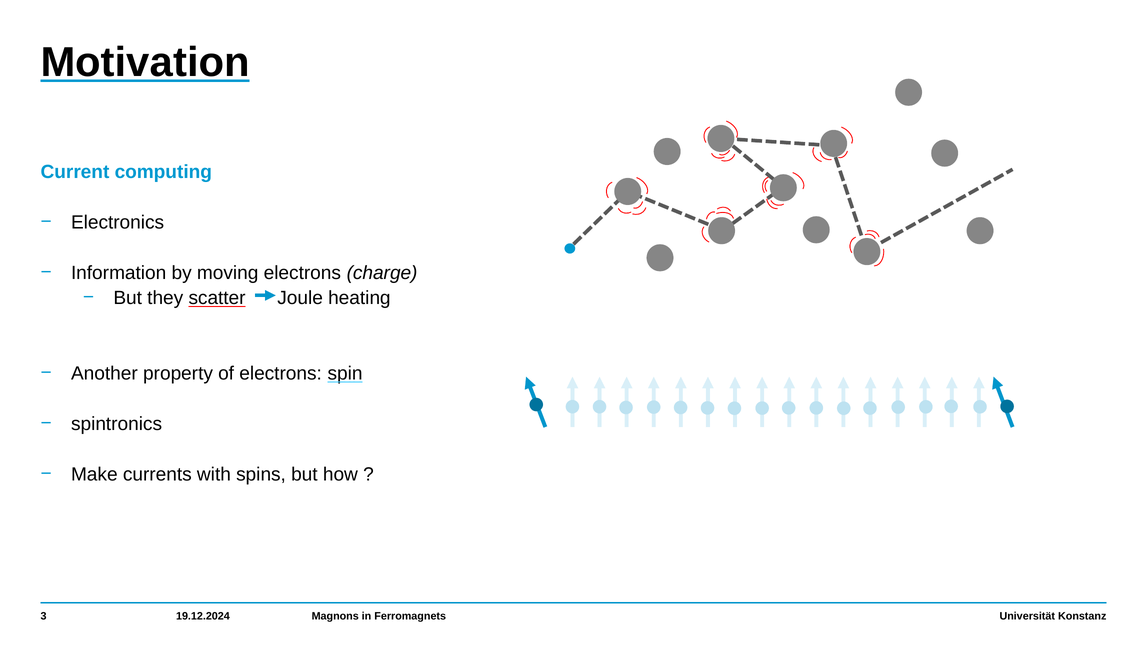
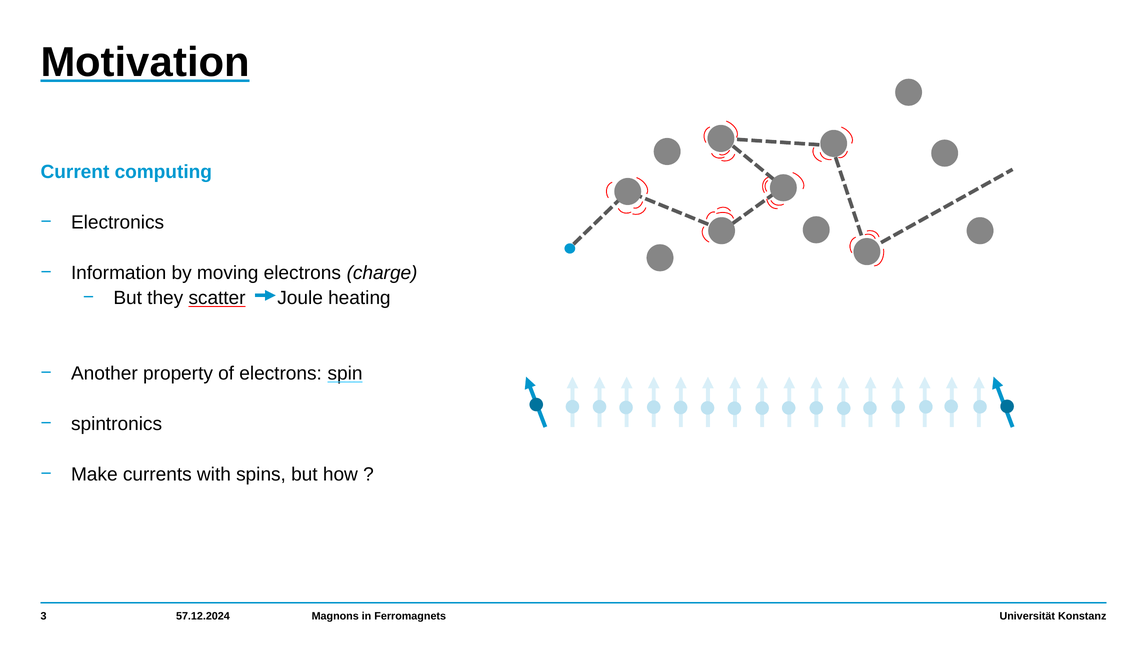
19.12.2024: 19.12.2024 -> 57.12.2024
